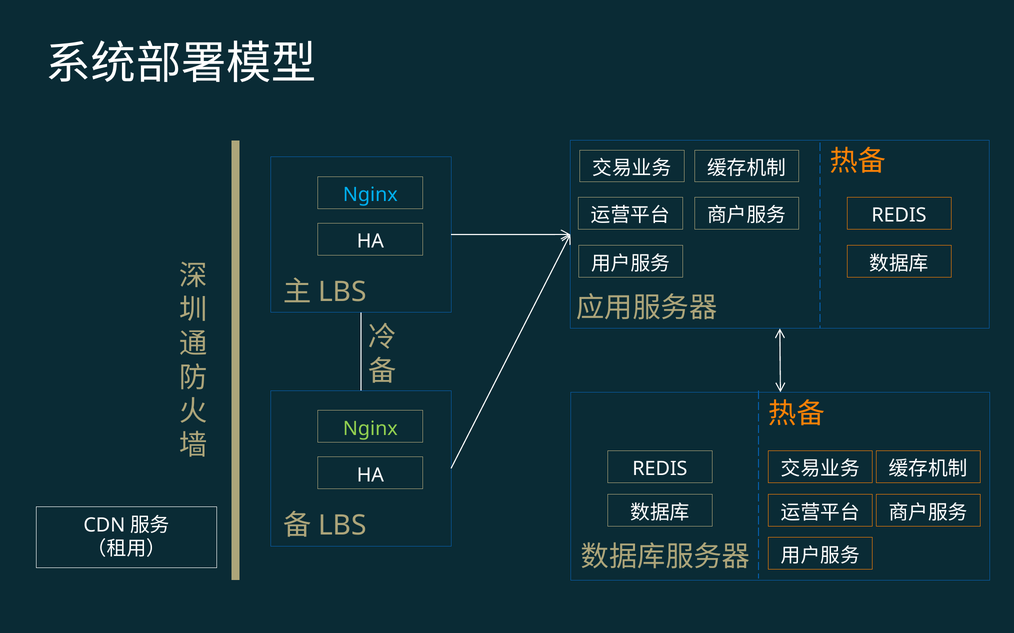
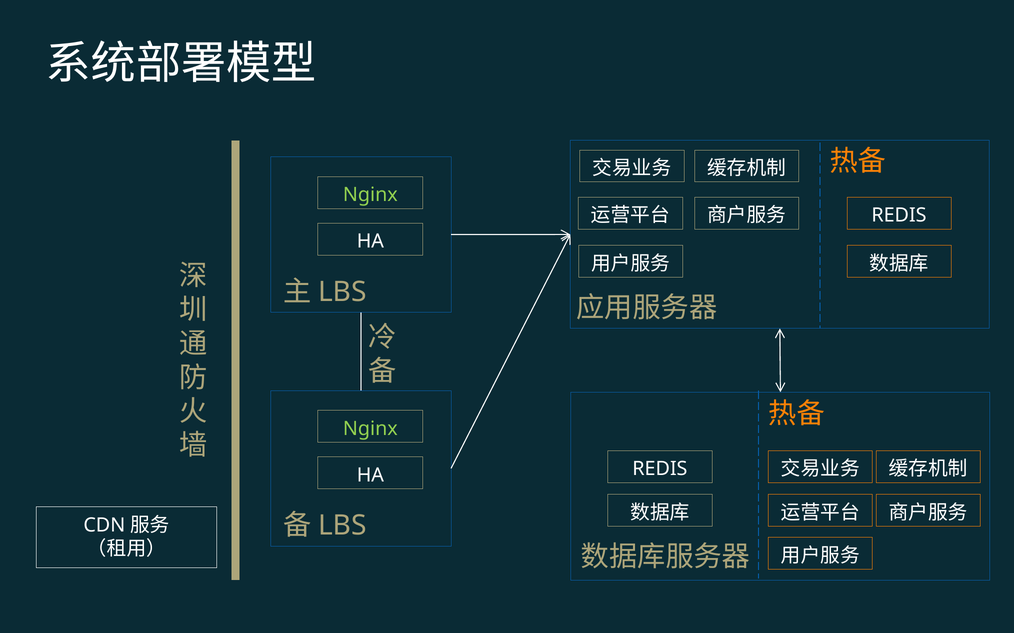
Nginx at (370, 195) colour: light blue -> light green
